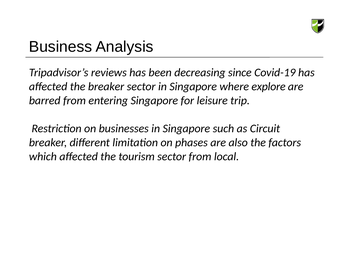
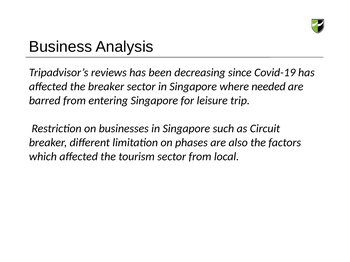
explore: explore -> needed
